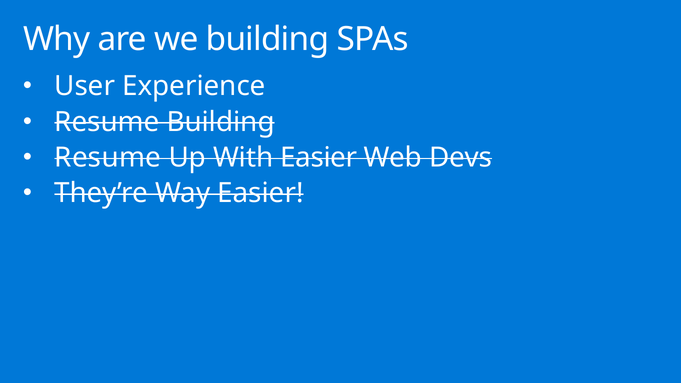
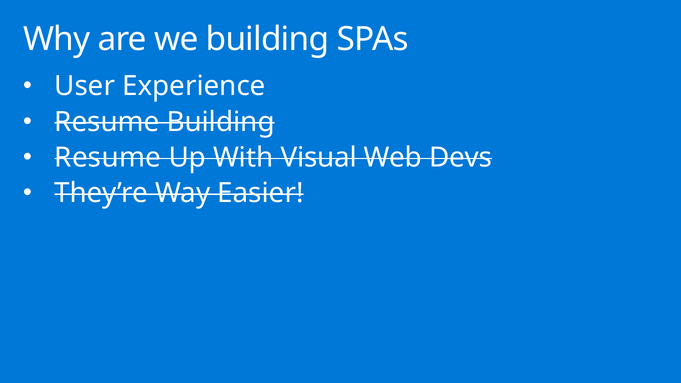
With Easier: Easier -> Visual
